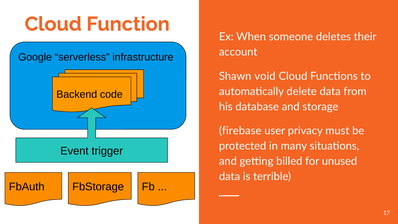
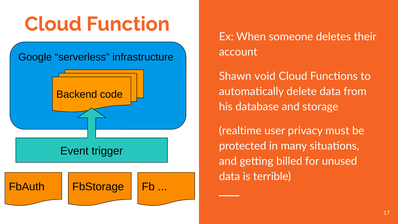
firebase: firebase -> realtime
